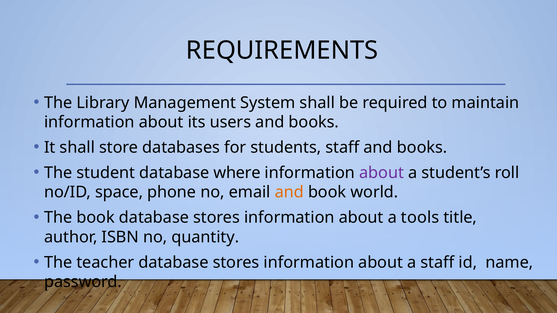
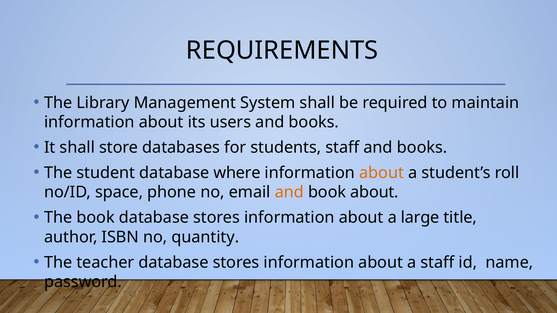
about at (382, 173) colour: purple -> orange
book world: world -> about
tools: tools -> large
